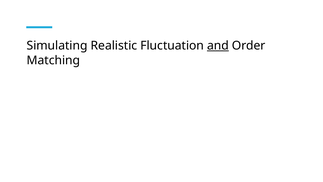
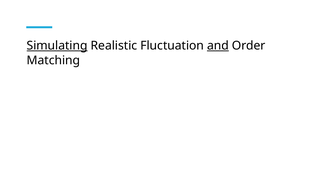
Simulating underline: none -> present
